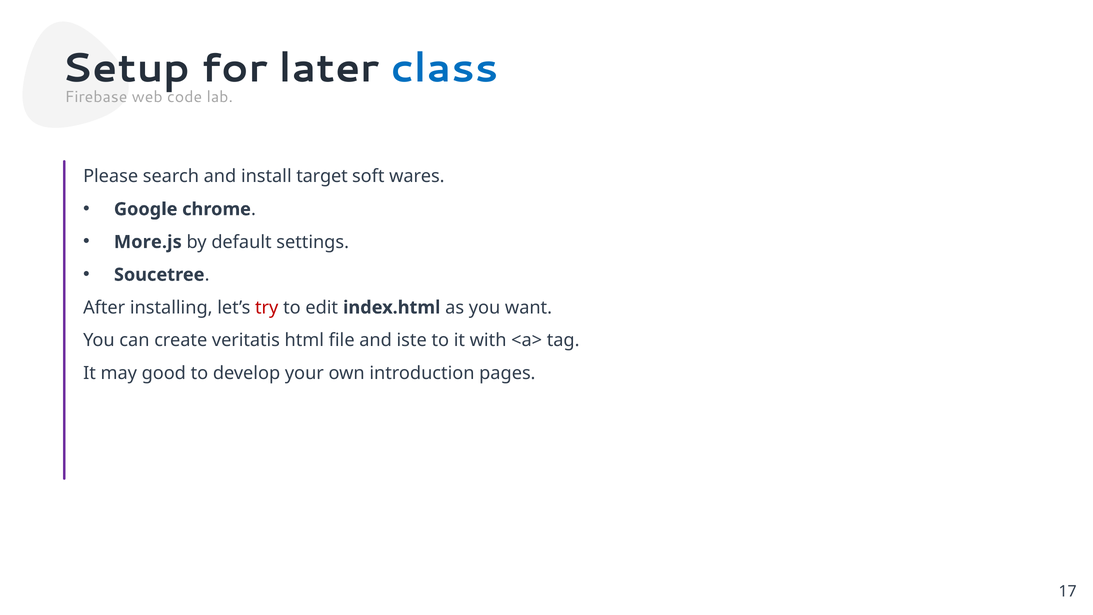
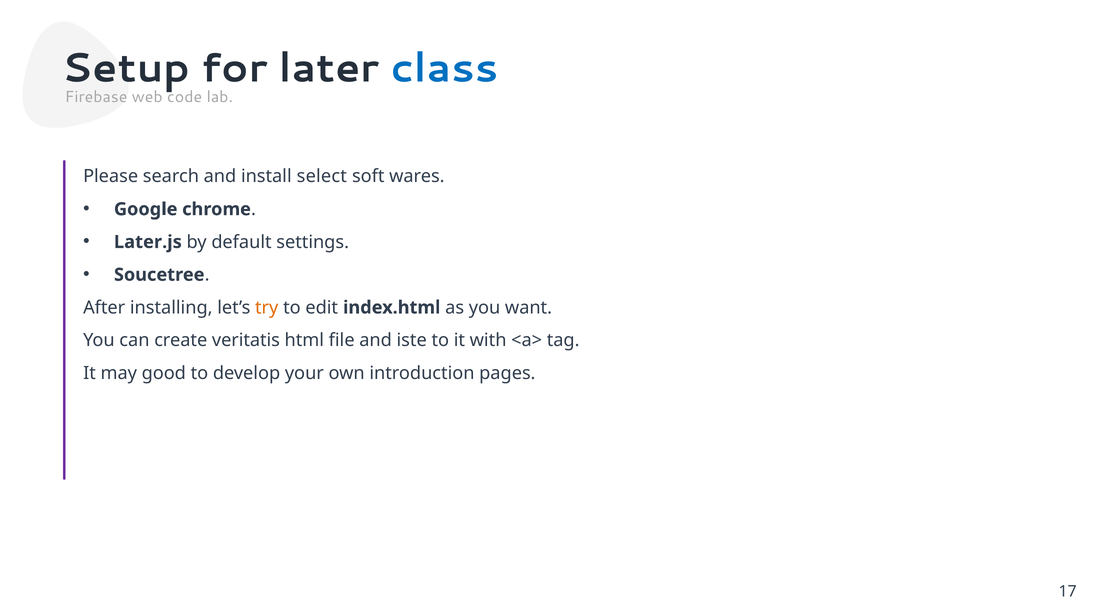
target: target -> select
More.js: More.js -> Later.js
try colour: red -> orange
